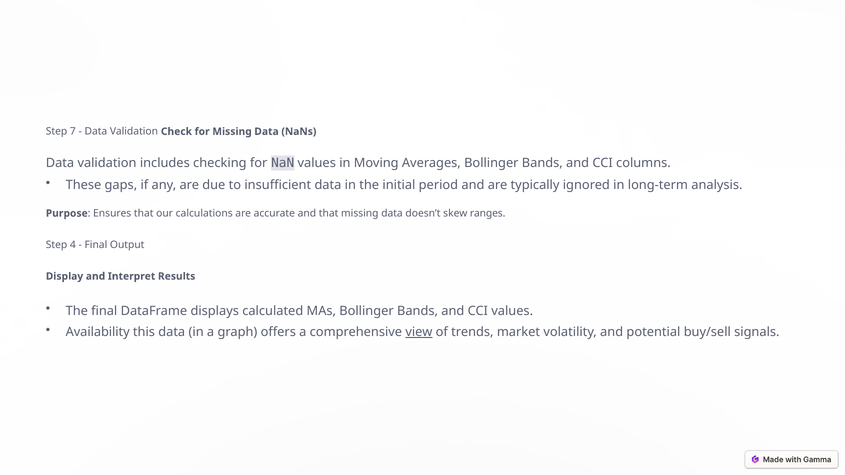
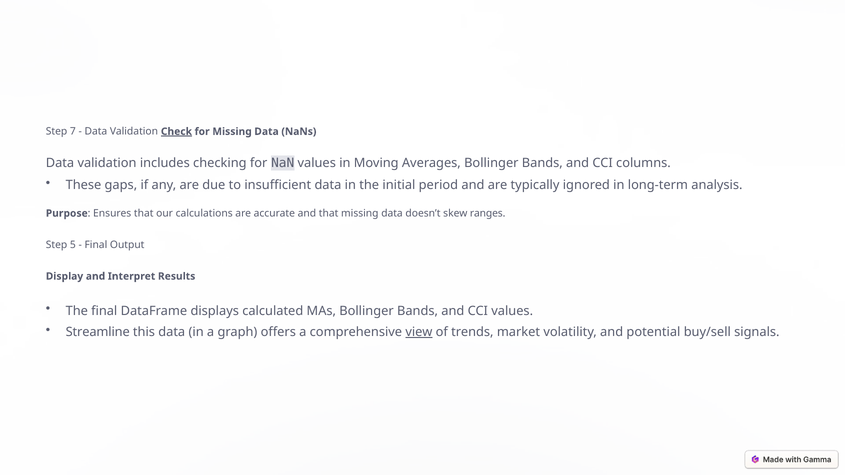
Check underline: none -> present
4: 4 -> 5
Availability: Availability -> Streamline
